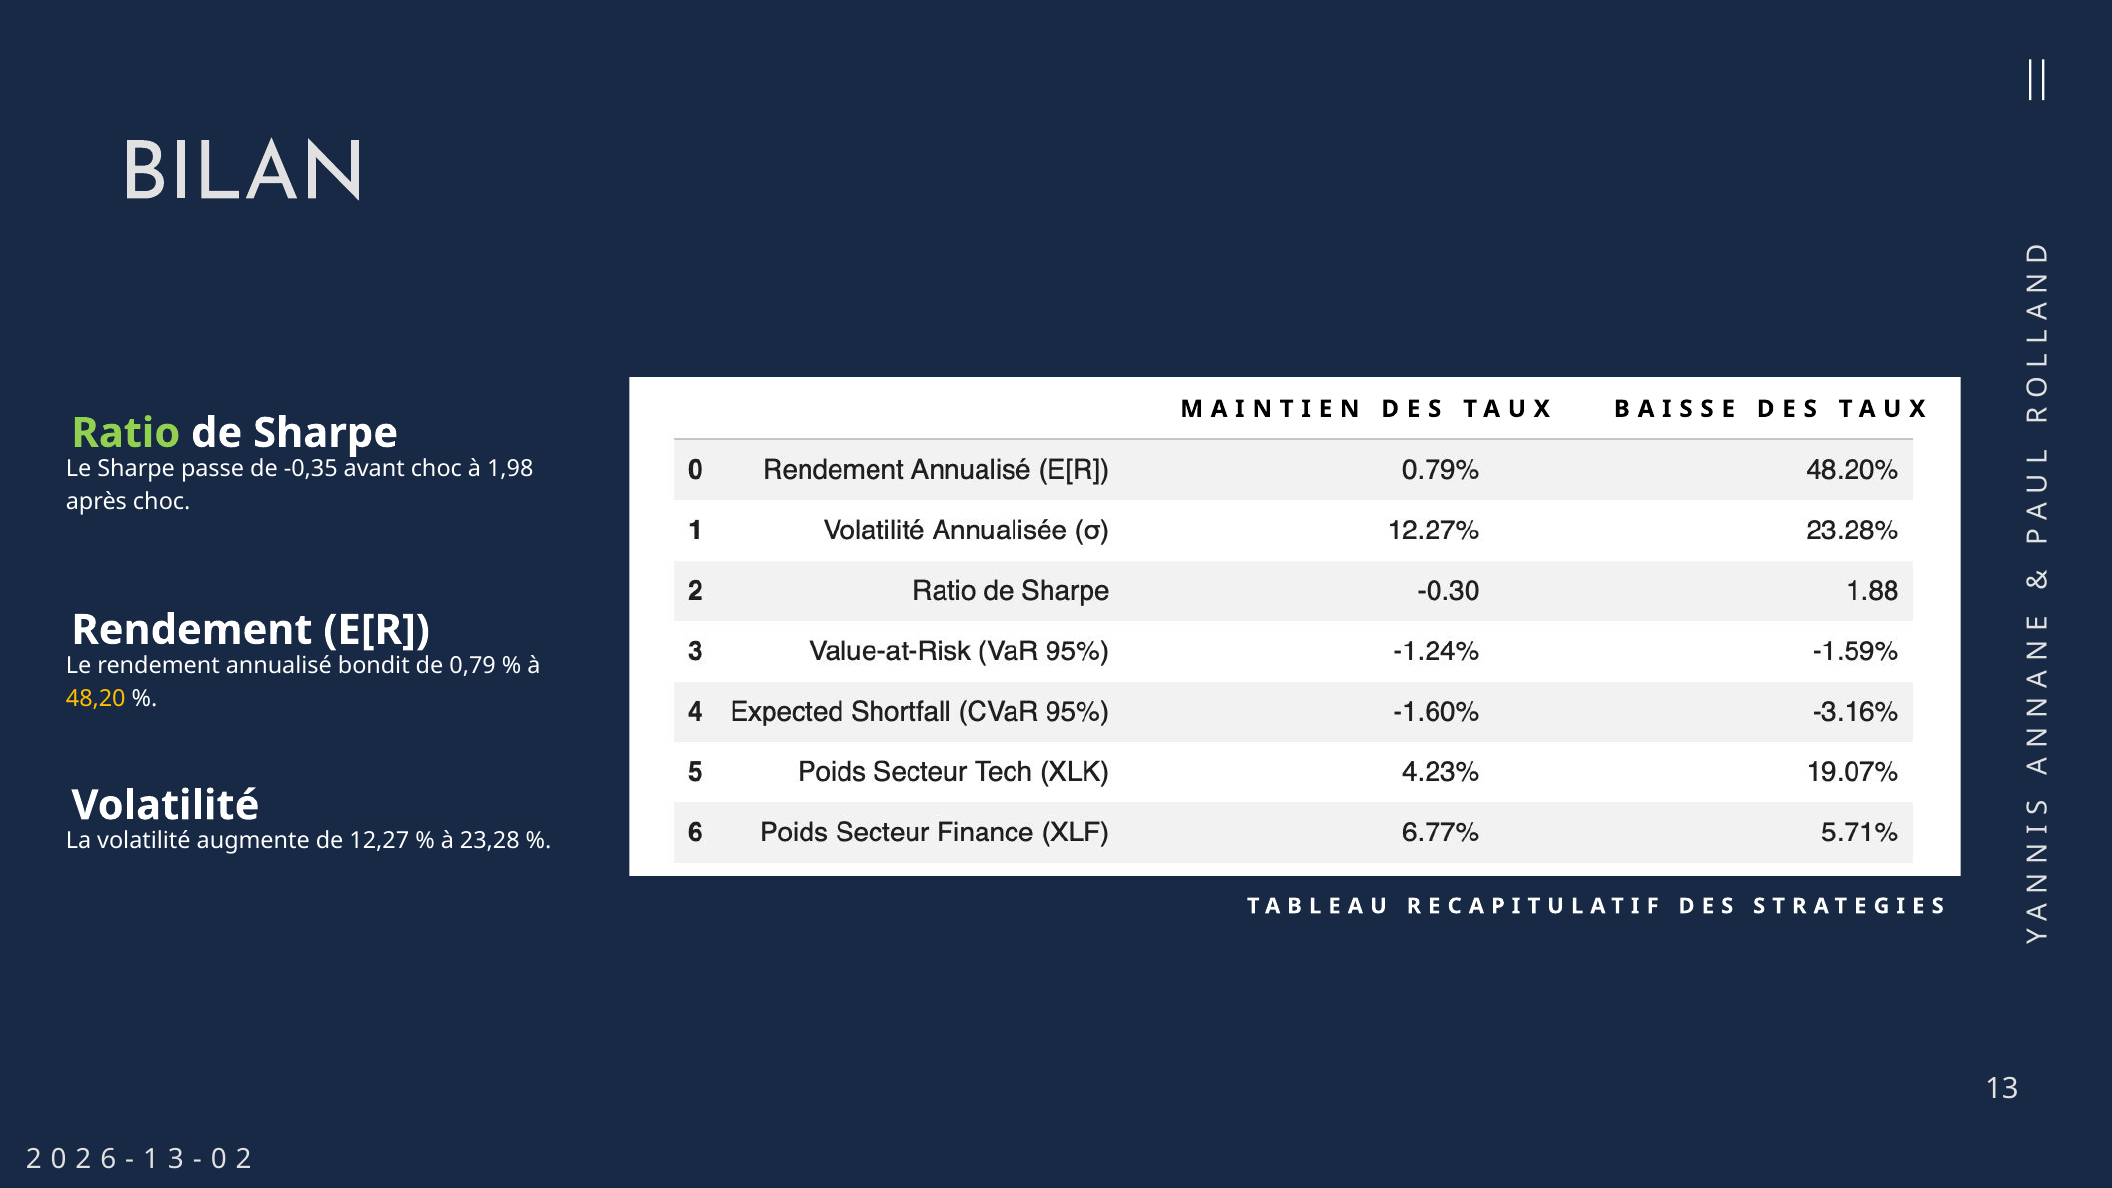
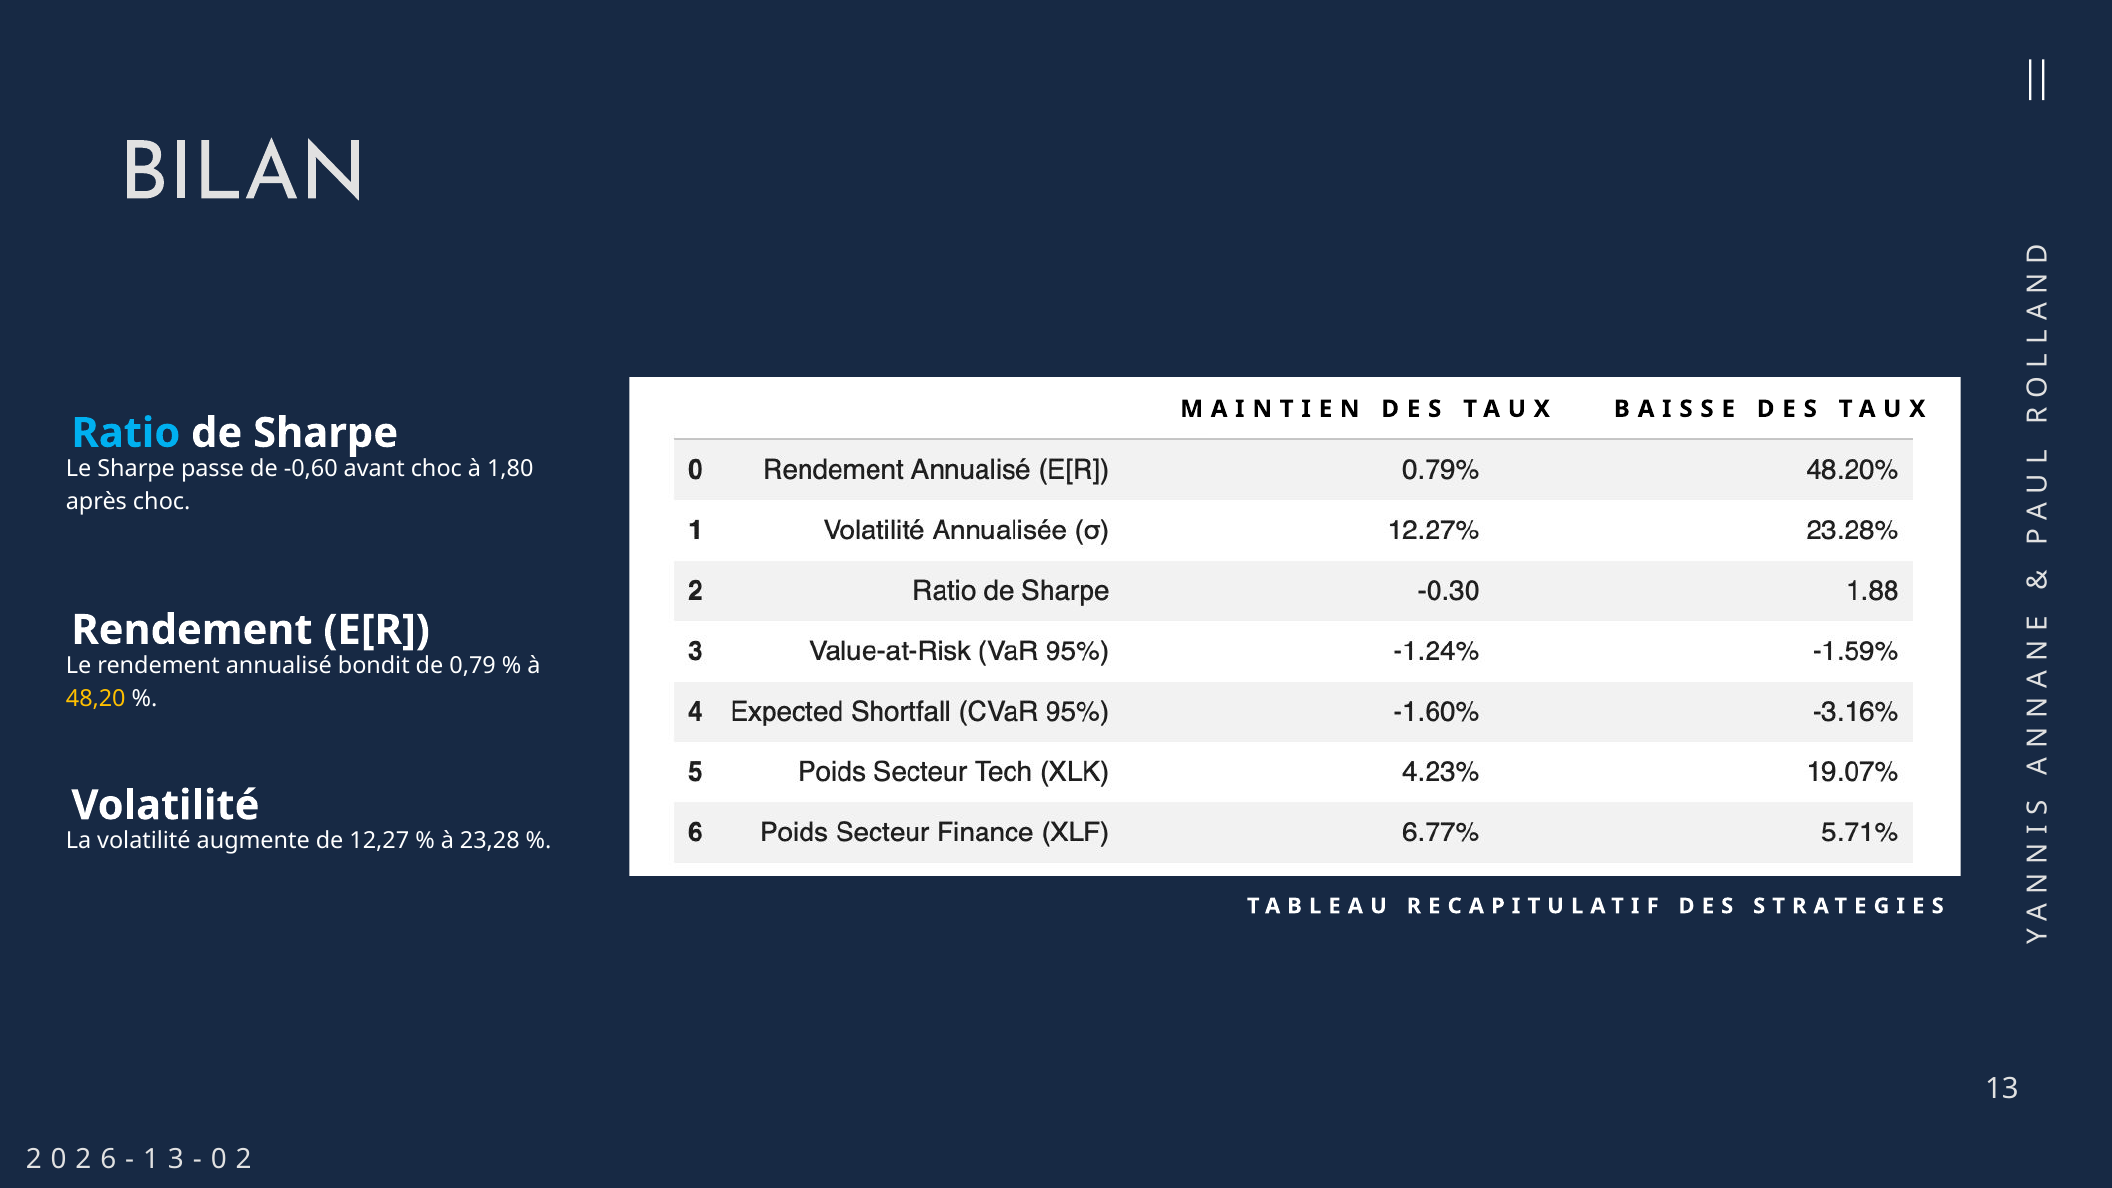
Ratio colour: light green -> light blue
-0,35: -0,35 -> -0,60
1,98: 1,98 -> 1,80
